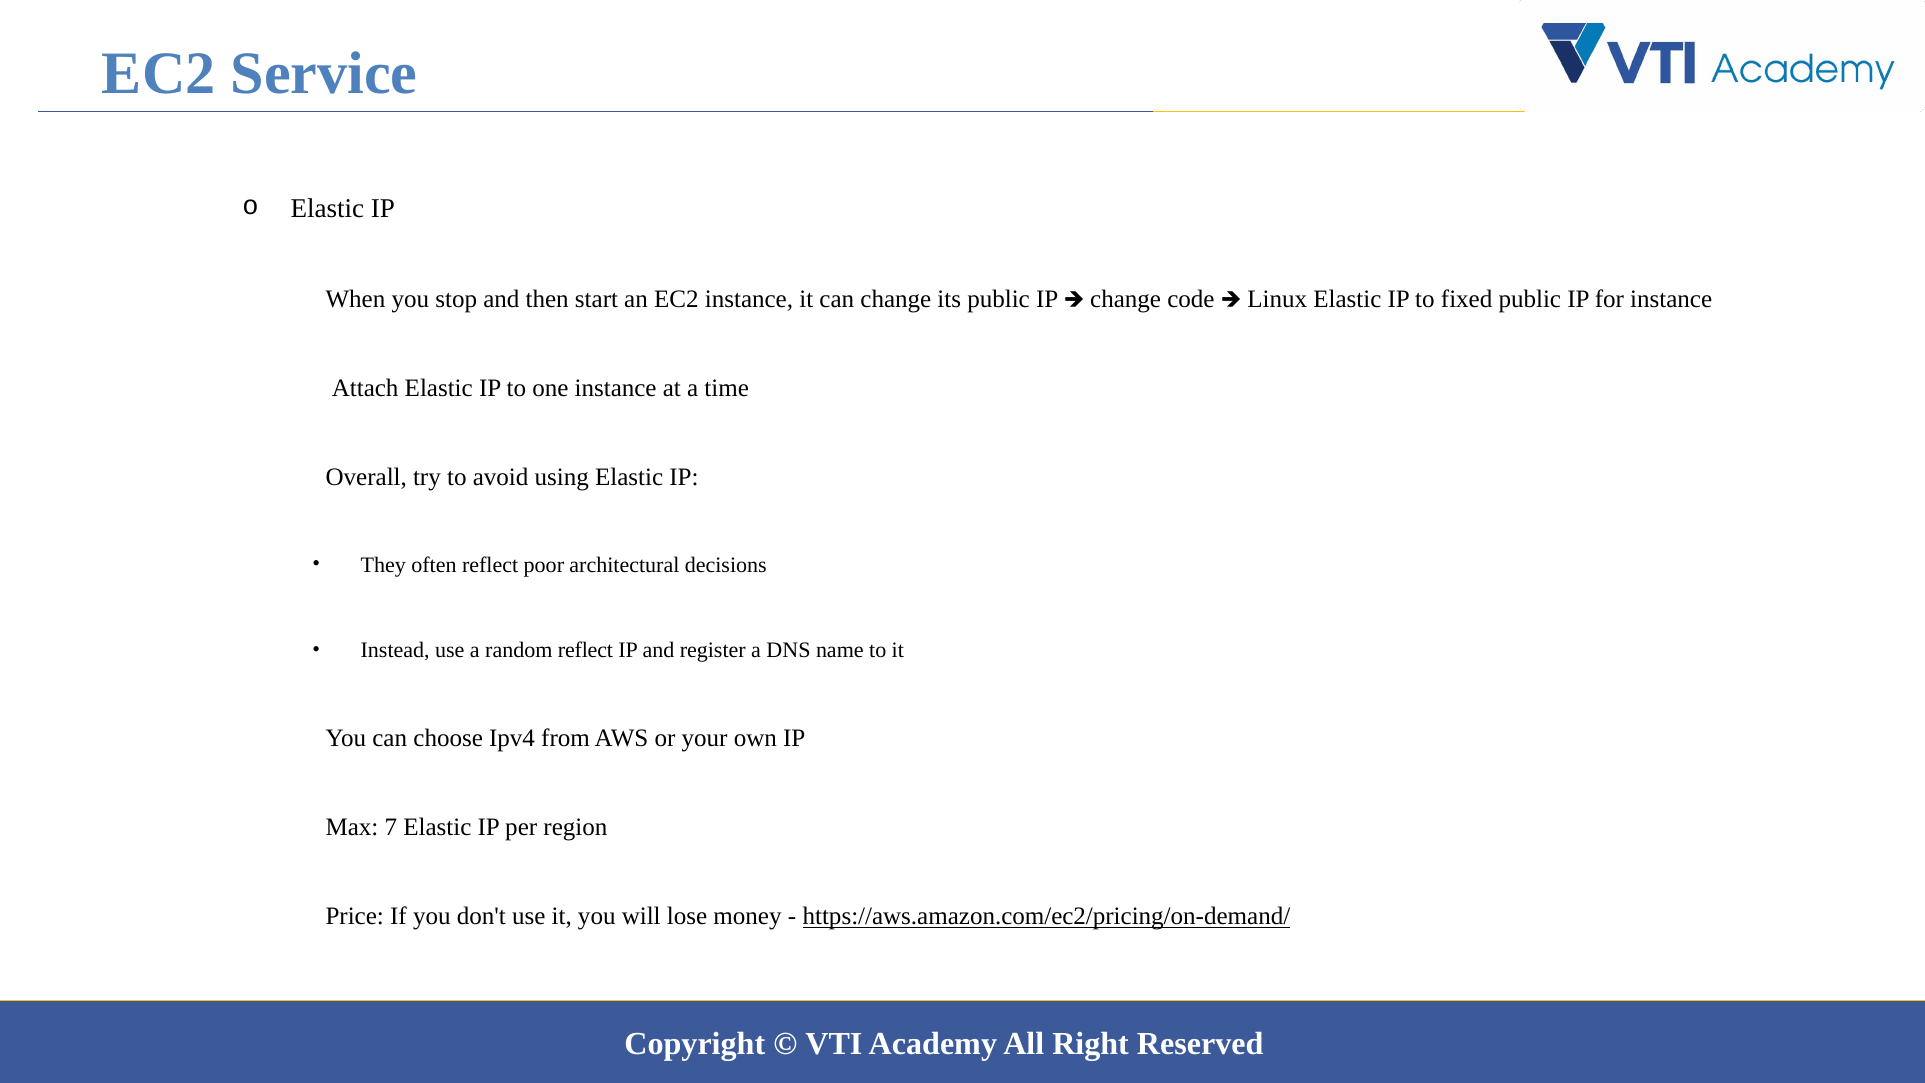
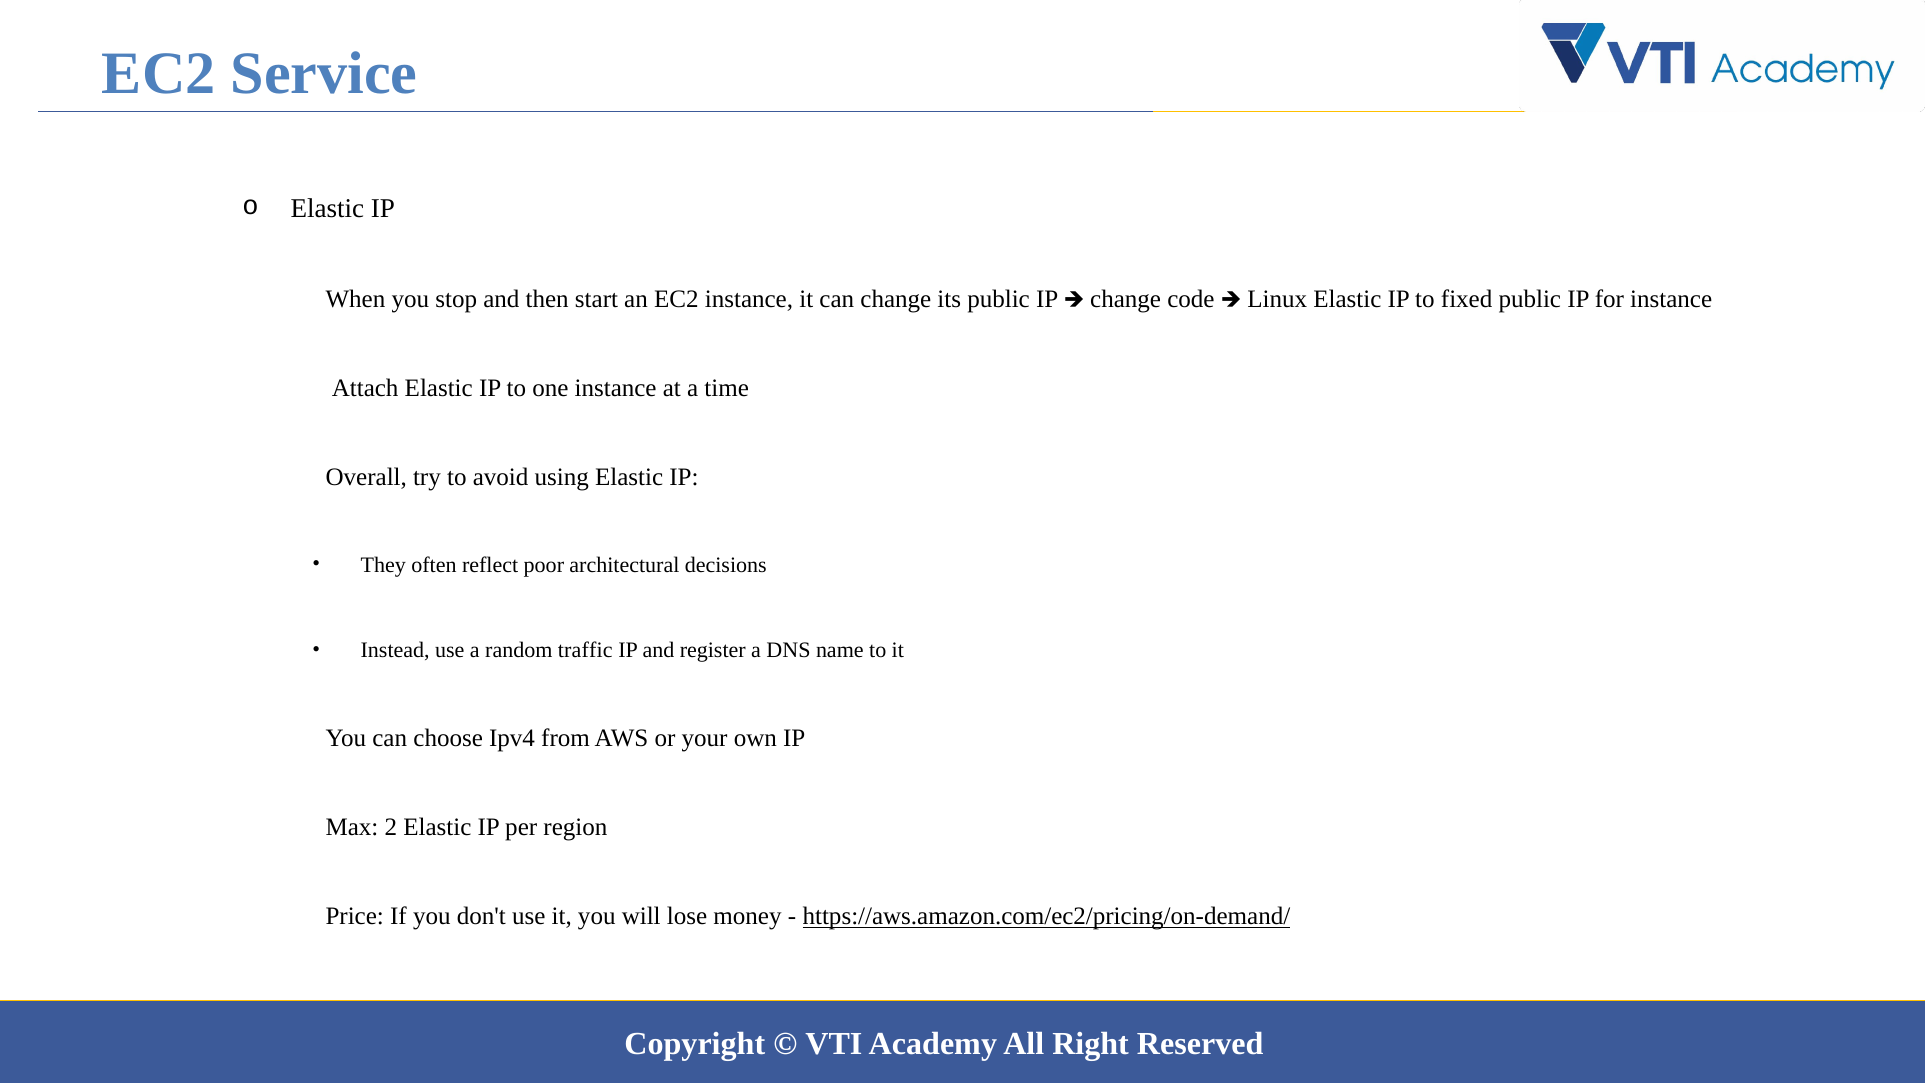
random reflect: reflect -> traffic
7: 7 -> 2
